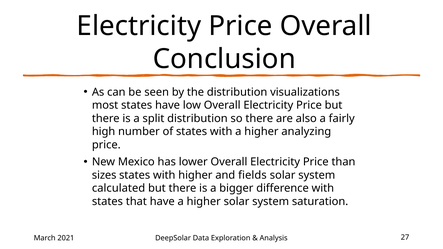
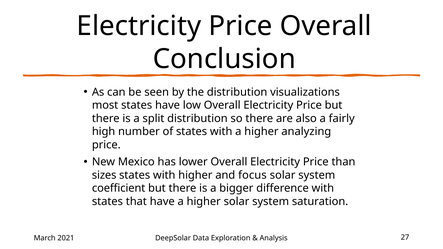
fields: fields -> focus
calculated: calculated -> coefficient
